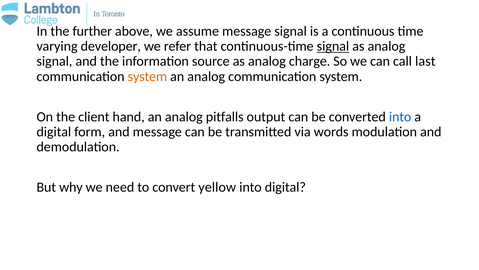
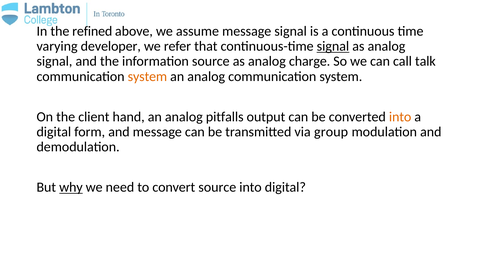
further: further -> refined
last: last -> talk
into at (400, 117) colour: blue -> orange
words: words -> group
why underline: none -> present
convert yellow: yellow -> source
